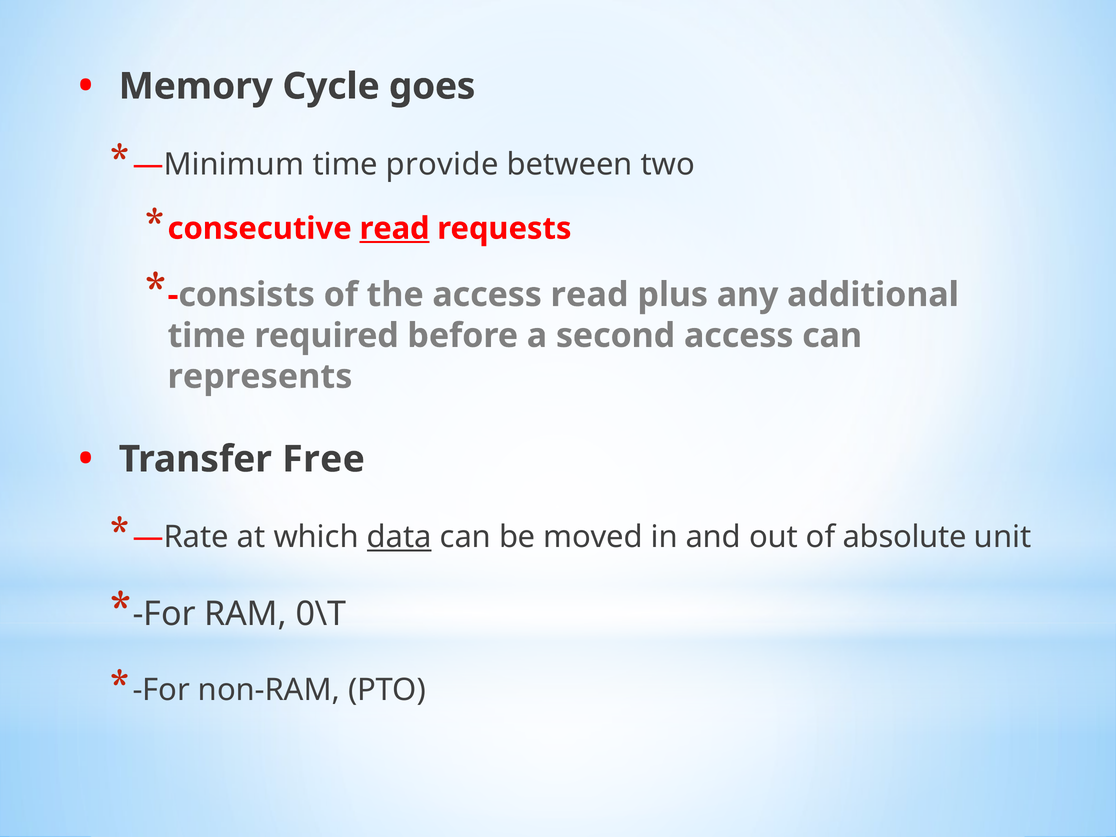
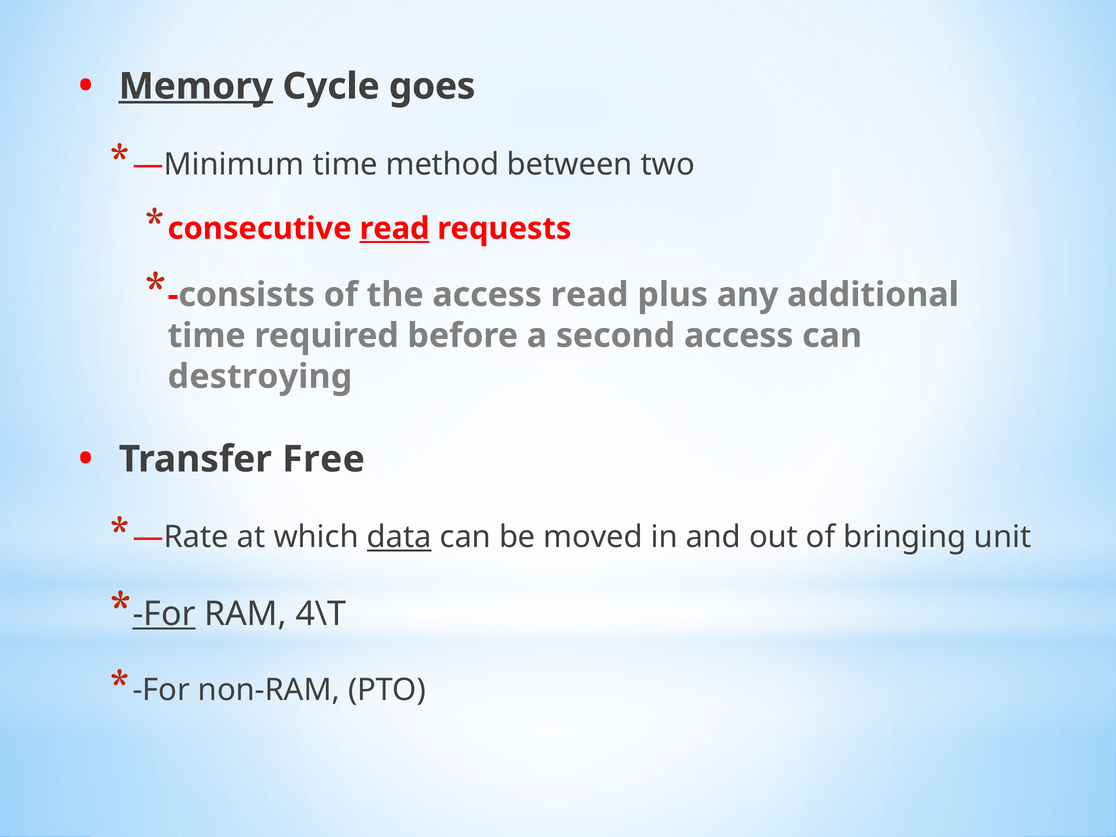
Memory underline: none -> present
provide: provide -> method
represents: represents -> destroying
absolute: absolute -> bringing
For at (164, 614) underline: none -> present
0\T: 0\T -> 4\T
